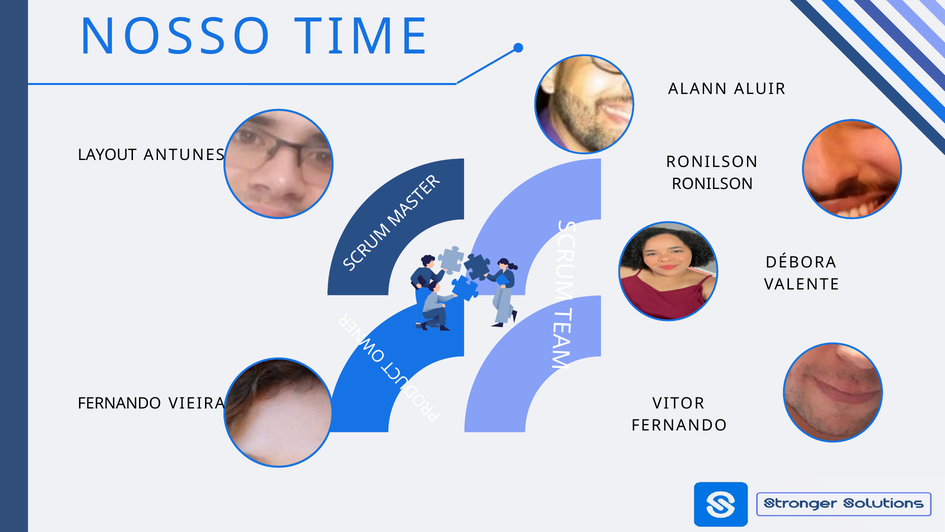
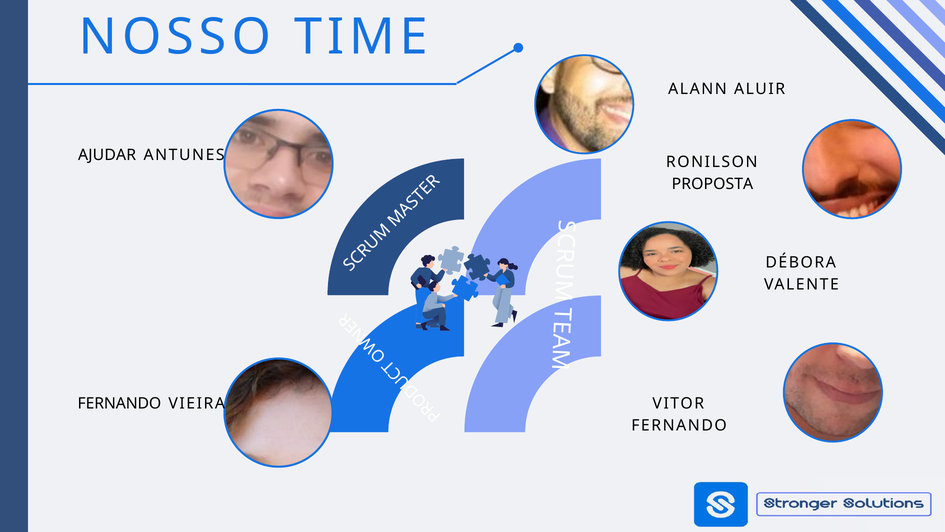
LAYOUT: LAYOUT -> AJUDAR
RONILSON at (712, 184): RONILSON -> PROPOSTA
